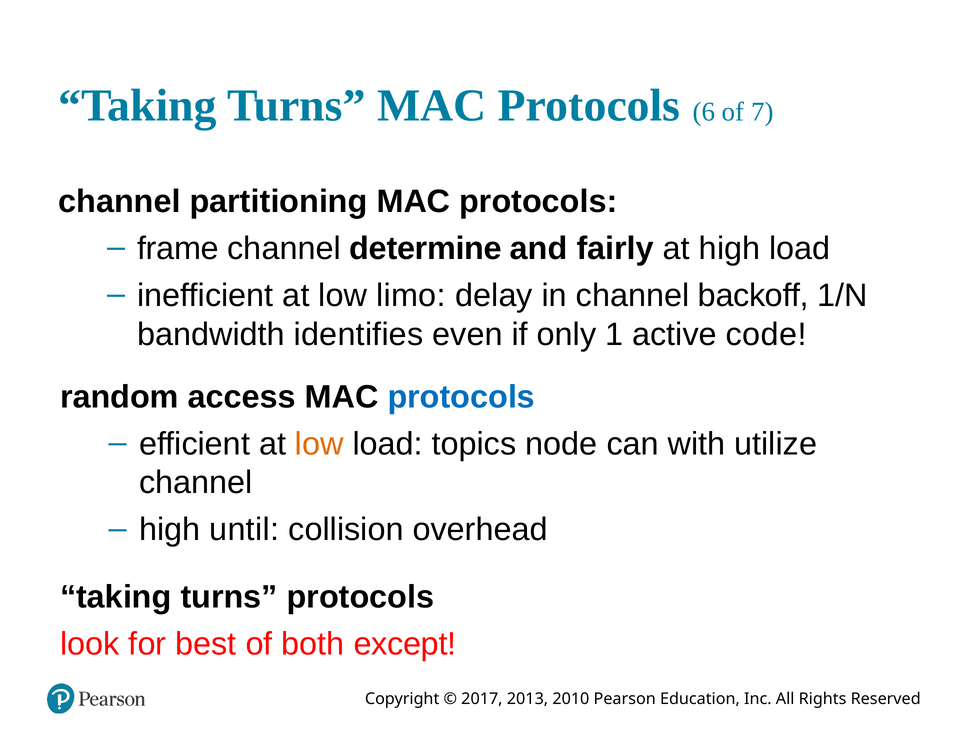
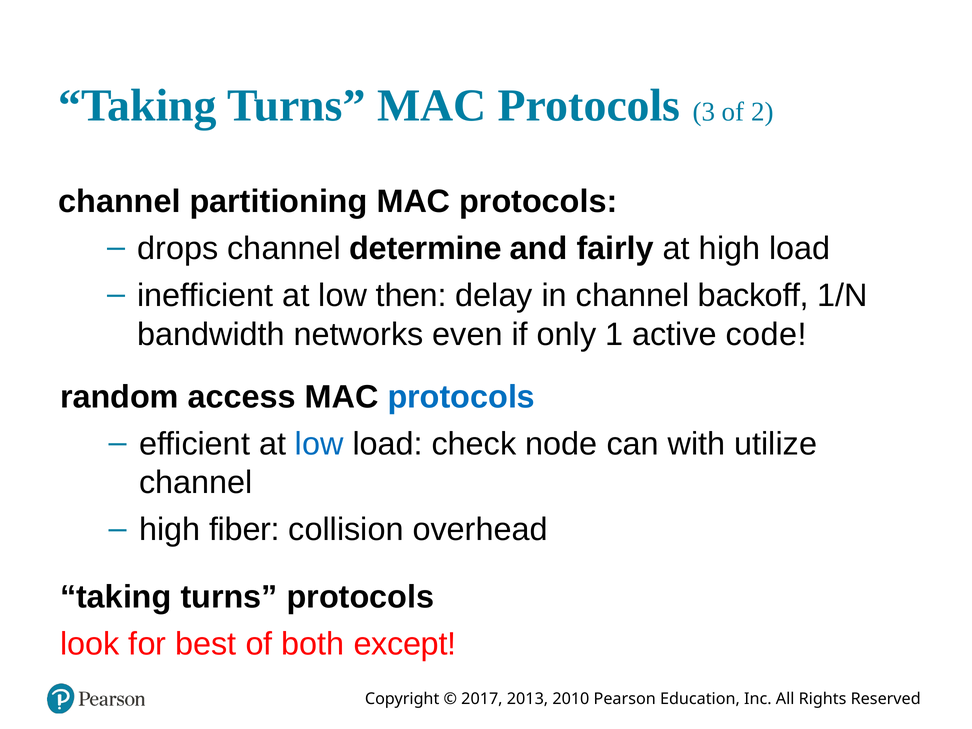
6: 6 -> 3
7: 7 -> 2
frame: frame -> drops
limo: limo -> then
identifies: identifies -> networks
low at (319, 444) colour: orange -> blue
topics: topics -> check
until: until -> fiber
